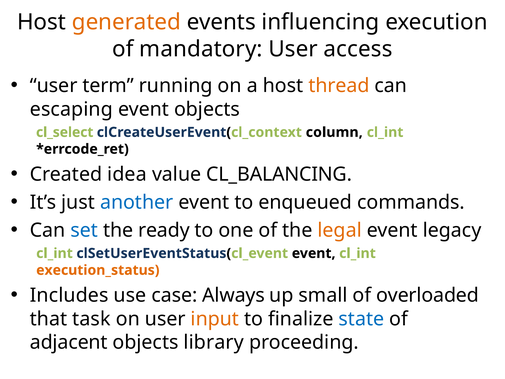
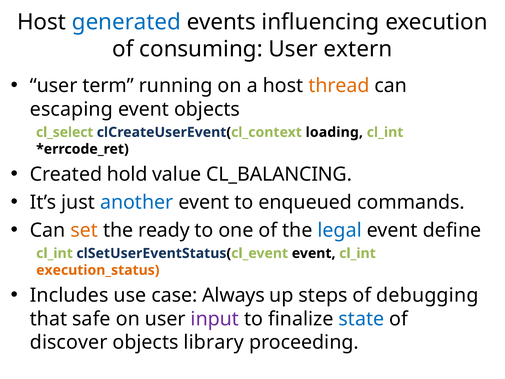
generated colour: orange -> blue
mandatory: mandatory -> consuming
access: access -> extern
column: column -> loading
idea: idea -> hold
set colour: blue -> orange
legal colour: orange -> blue
legacy: legacy -> define
small: small -> steps
overloaded: overloaded -> debugging
task: task -> safe
input colour: orange -> purple
adjacent: adjacent -> discover
